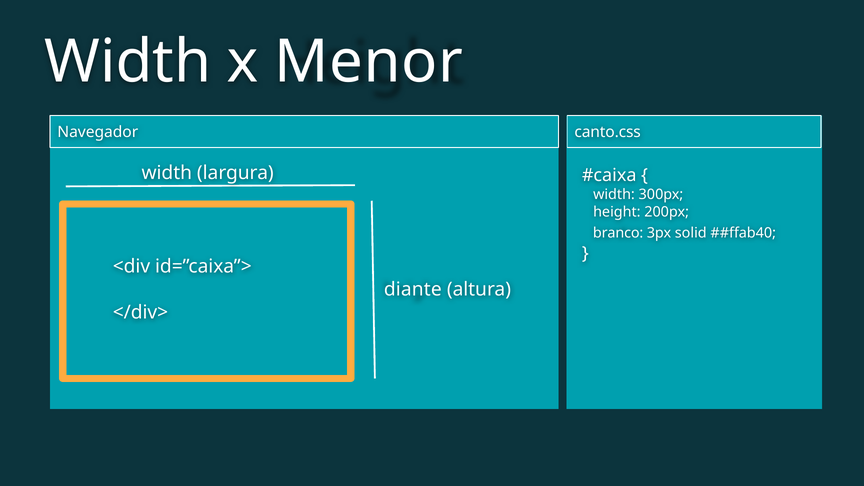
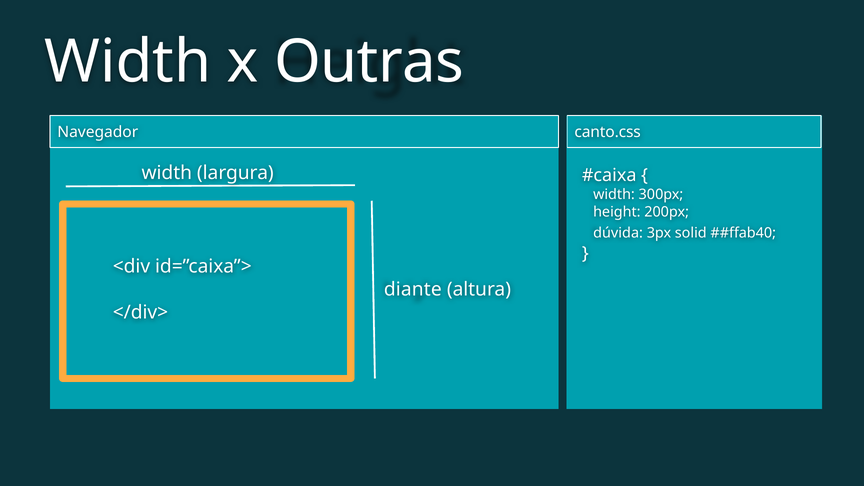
Menor: Menor -> Outras
branco: branco -> dúvida
